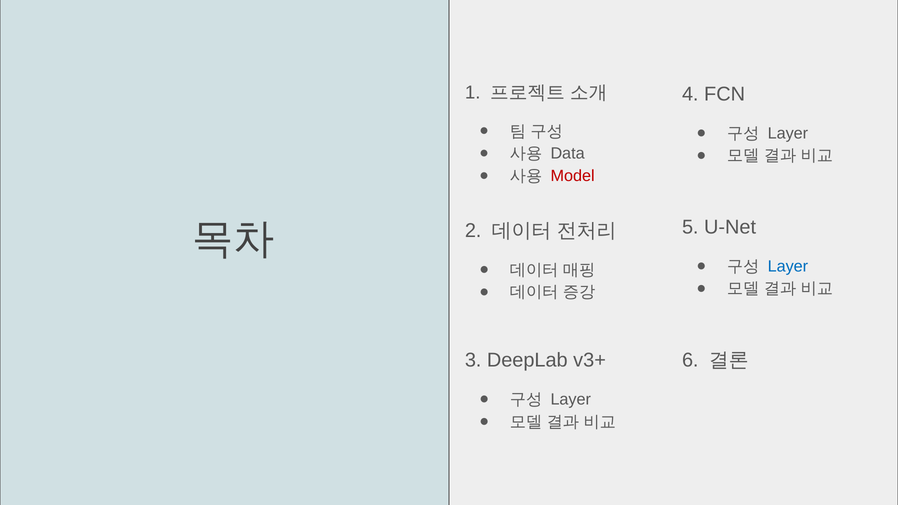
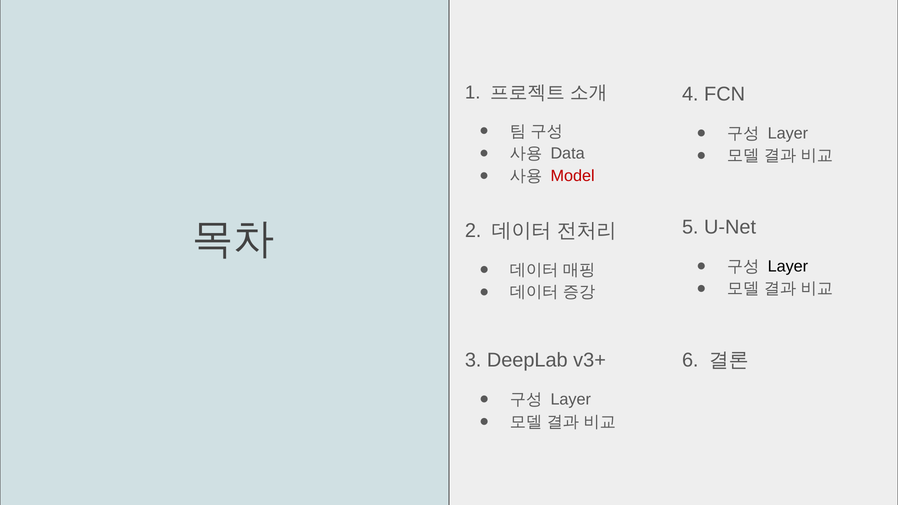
Layer at (788, 266) colour: blue -> black
